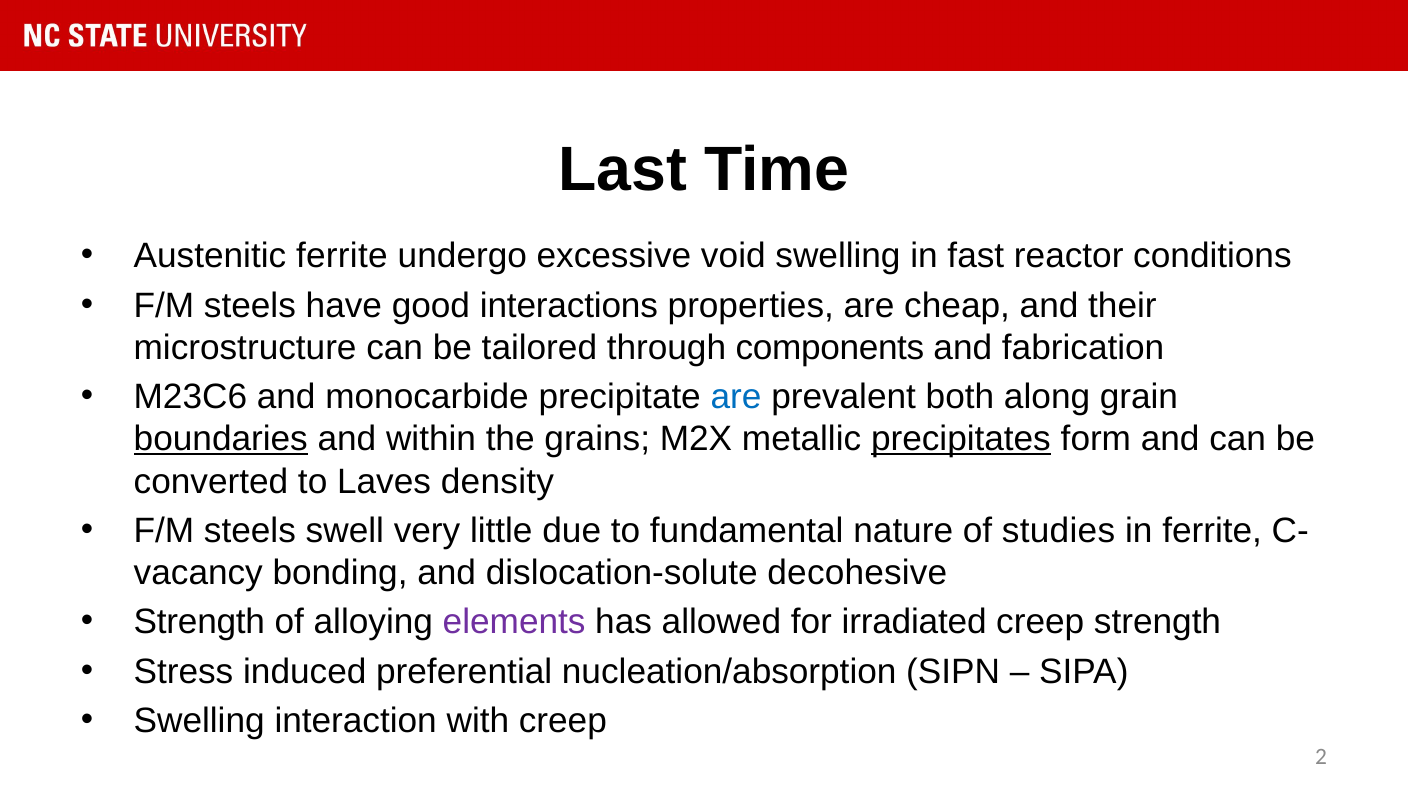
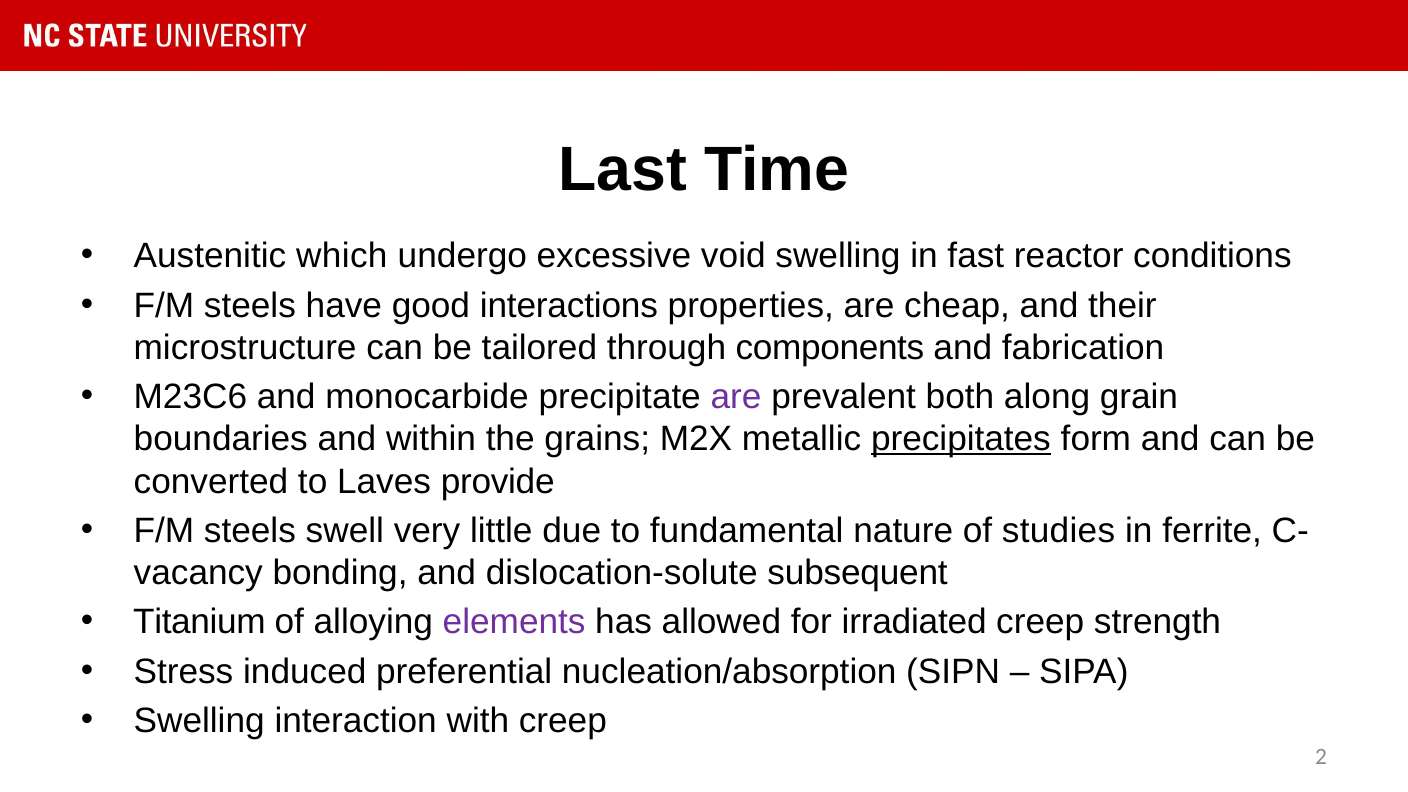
Austenitic ferrite: ferrite -> which
are at (736, 397) colour: blue -> purple
boundaries underline: present -> none
density: density -> provide
decohesive: decohesive -> subsequent
Strength at (199, 622): Strength -> Titanium
